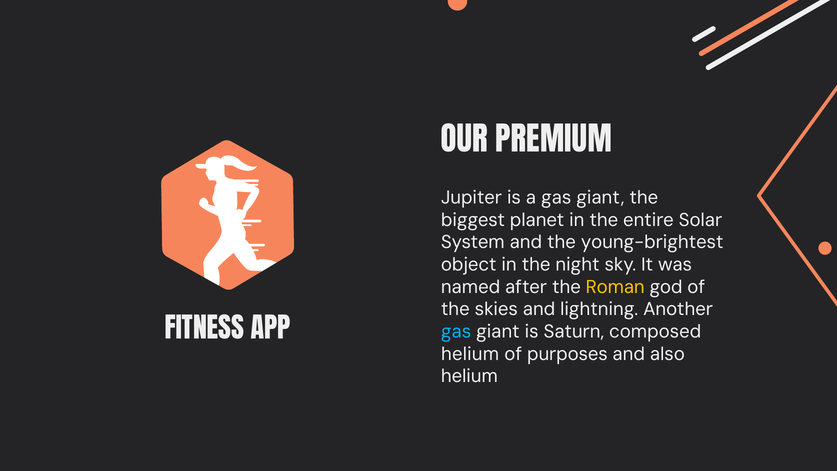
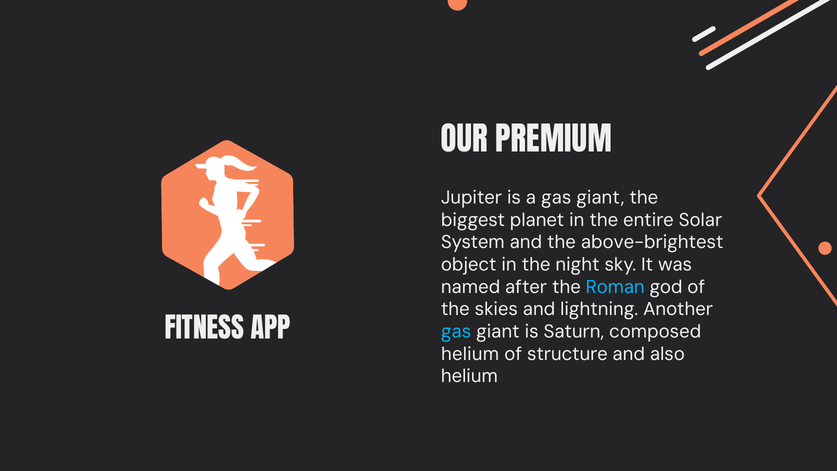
young-brightest: young-brightest -> above-brightest
Roman colour: yellow -> light blue
purposes: purposes -> structure
